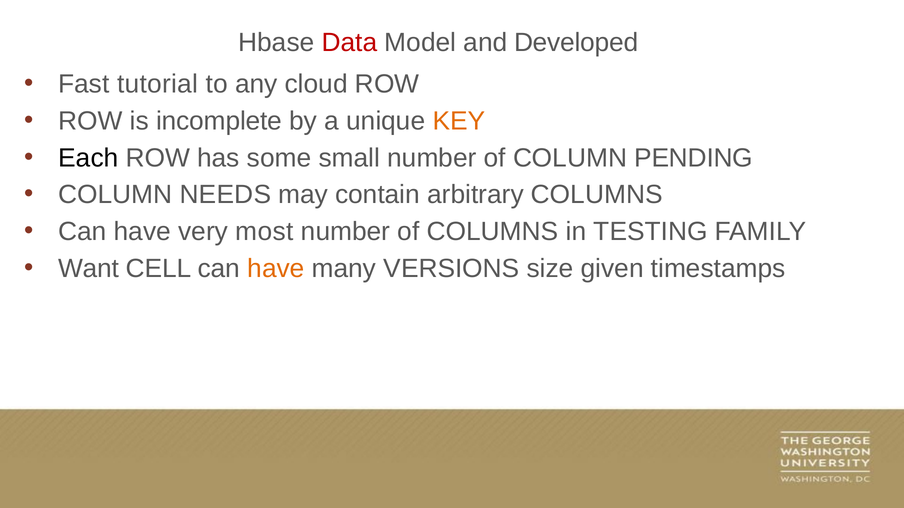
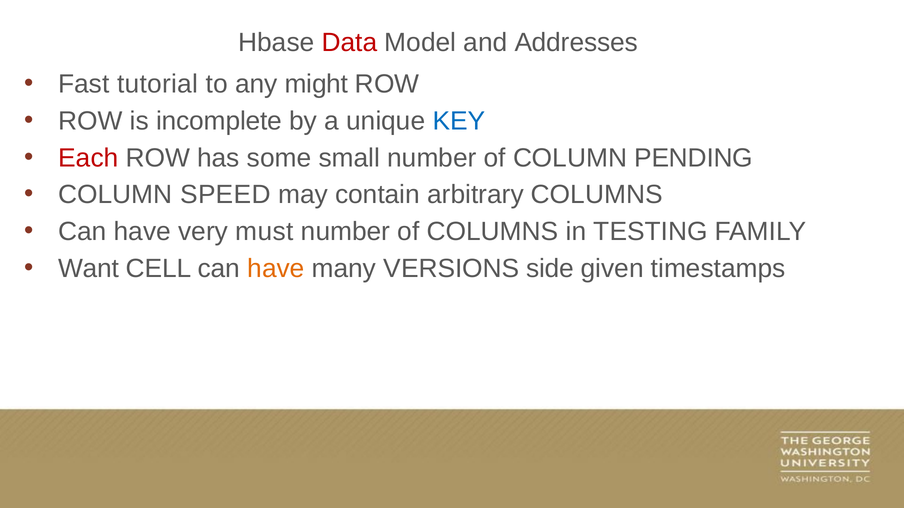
Developed: Developed -> Addresses
cloud: cloud -> might
KEY colour: orange -> blue
Each colour: black -> red
NEEDS: NEEDS -> SPEED
most: most -> must
size: size -> side
